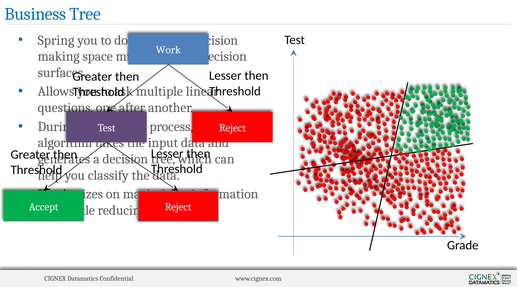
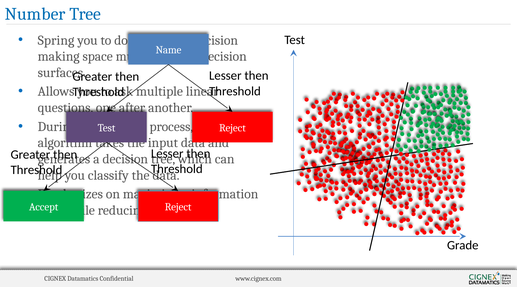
Business: Business -> Number
Work: Work -> Name
